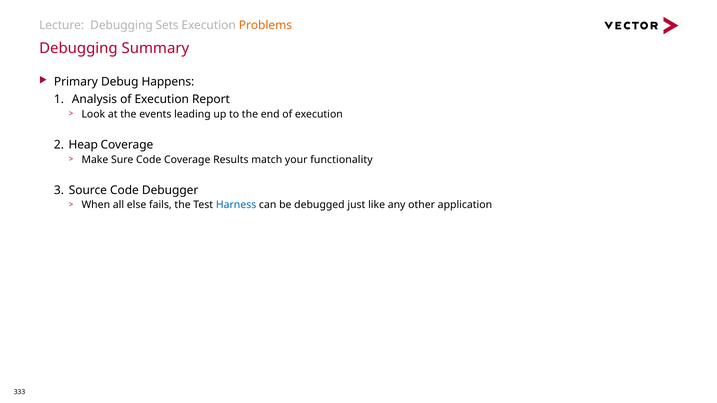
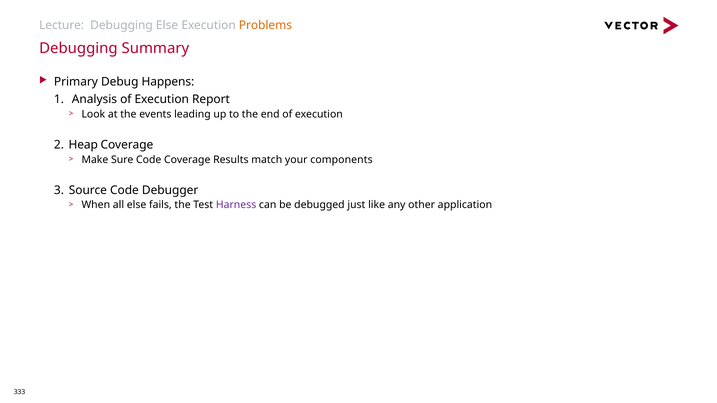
Debugging Sets: Sets -> Else
functionality: functionality -> components
Harness colour: blue -> purple
